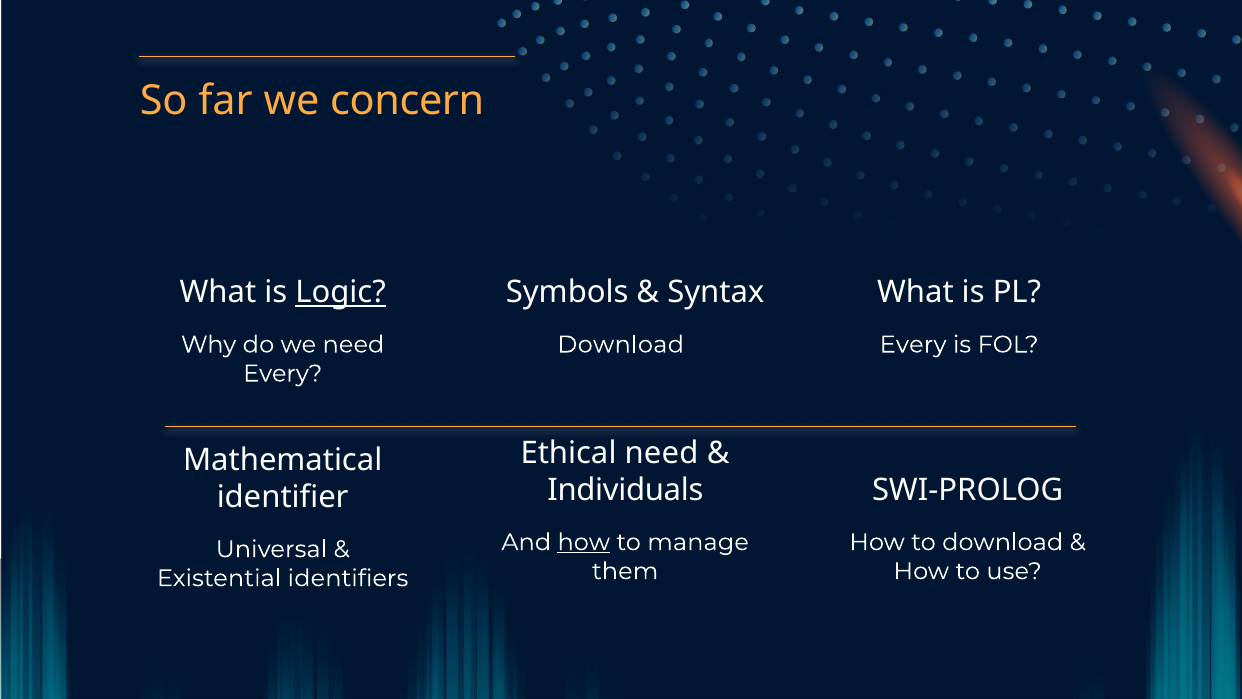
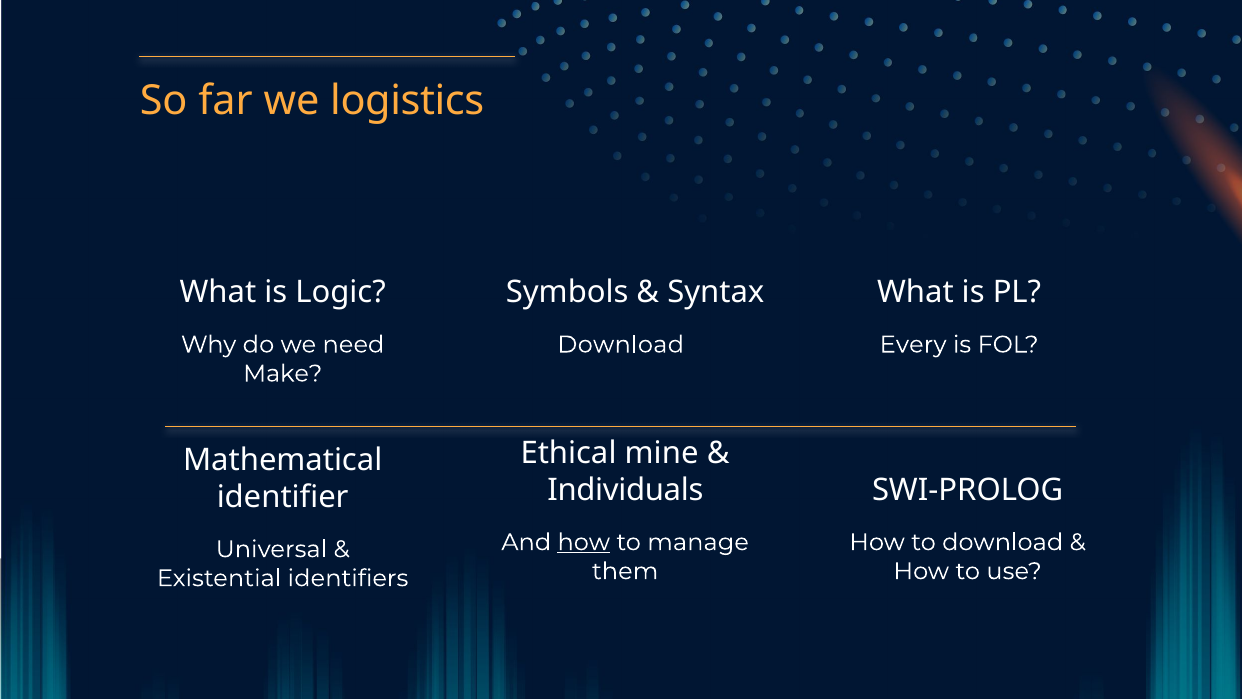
concern: concern -> logistics
Logic underline: present -> none
Every at (283, 373): Every -> Make
Ethical need: need -> mine
